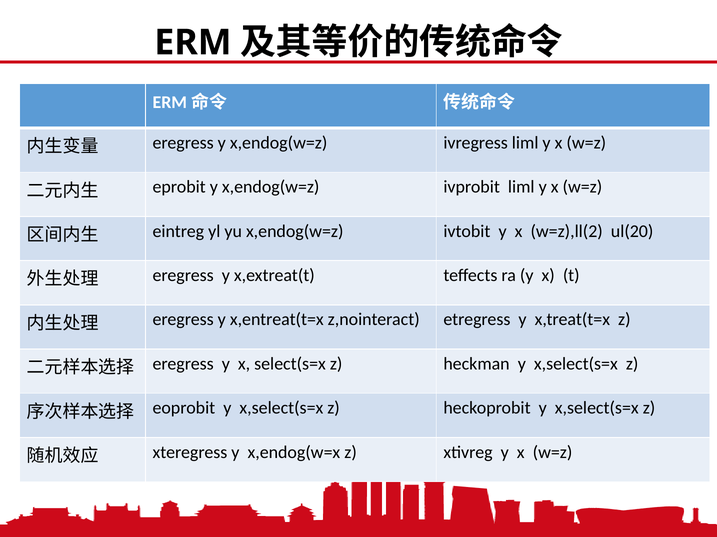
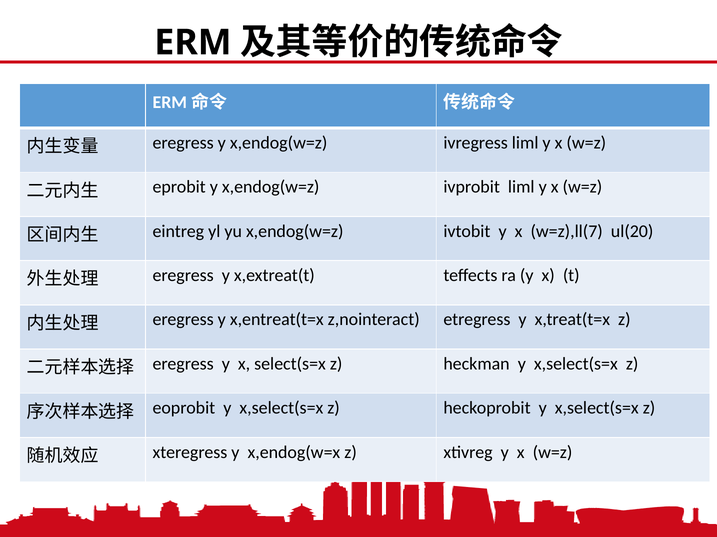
w=z),ll(2: w=z),ll(2 -> w=z),ll(7
